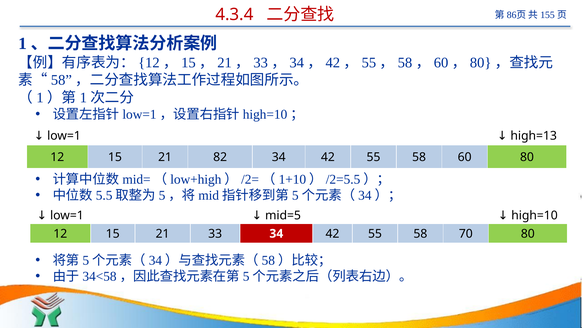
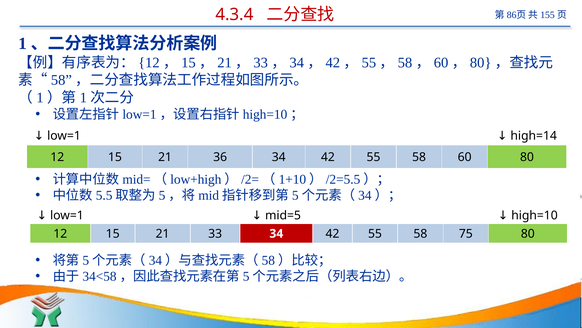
high=13: high=13 -> high=14
82: 82 -> 36
70: 70 -> 75
